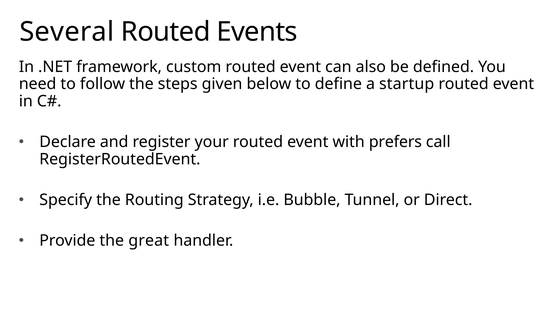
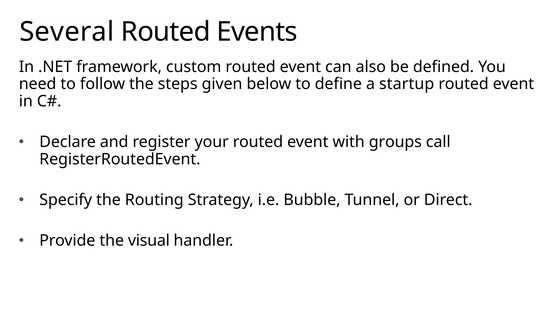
prefers: prefers -> groups
great: great -> visual
